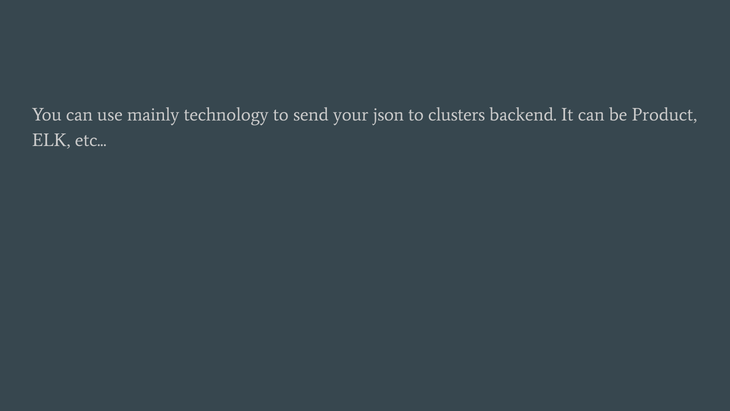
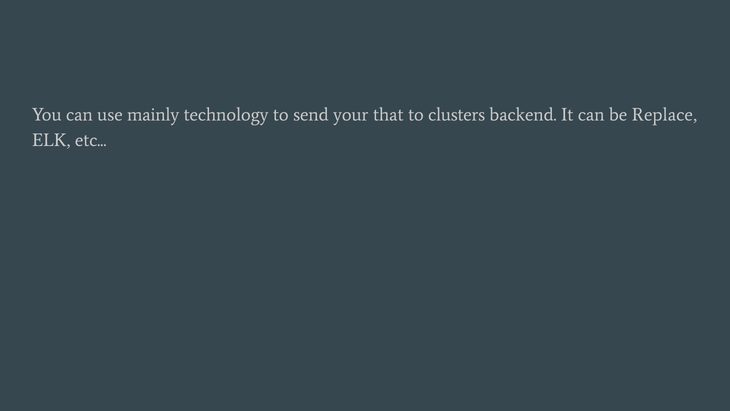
json: json -> that
Product: Product -> Replace
